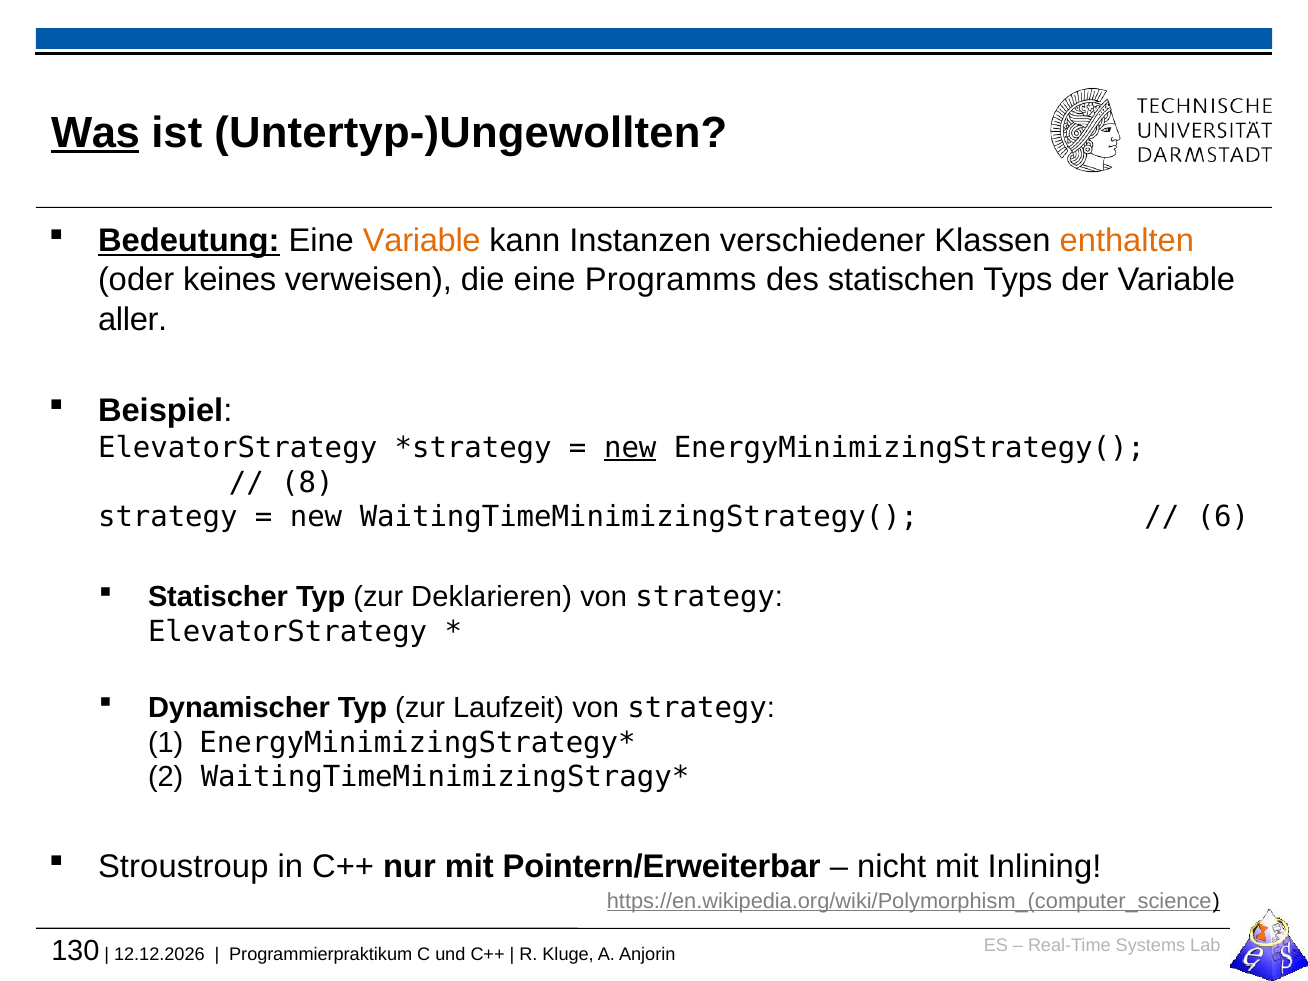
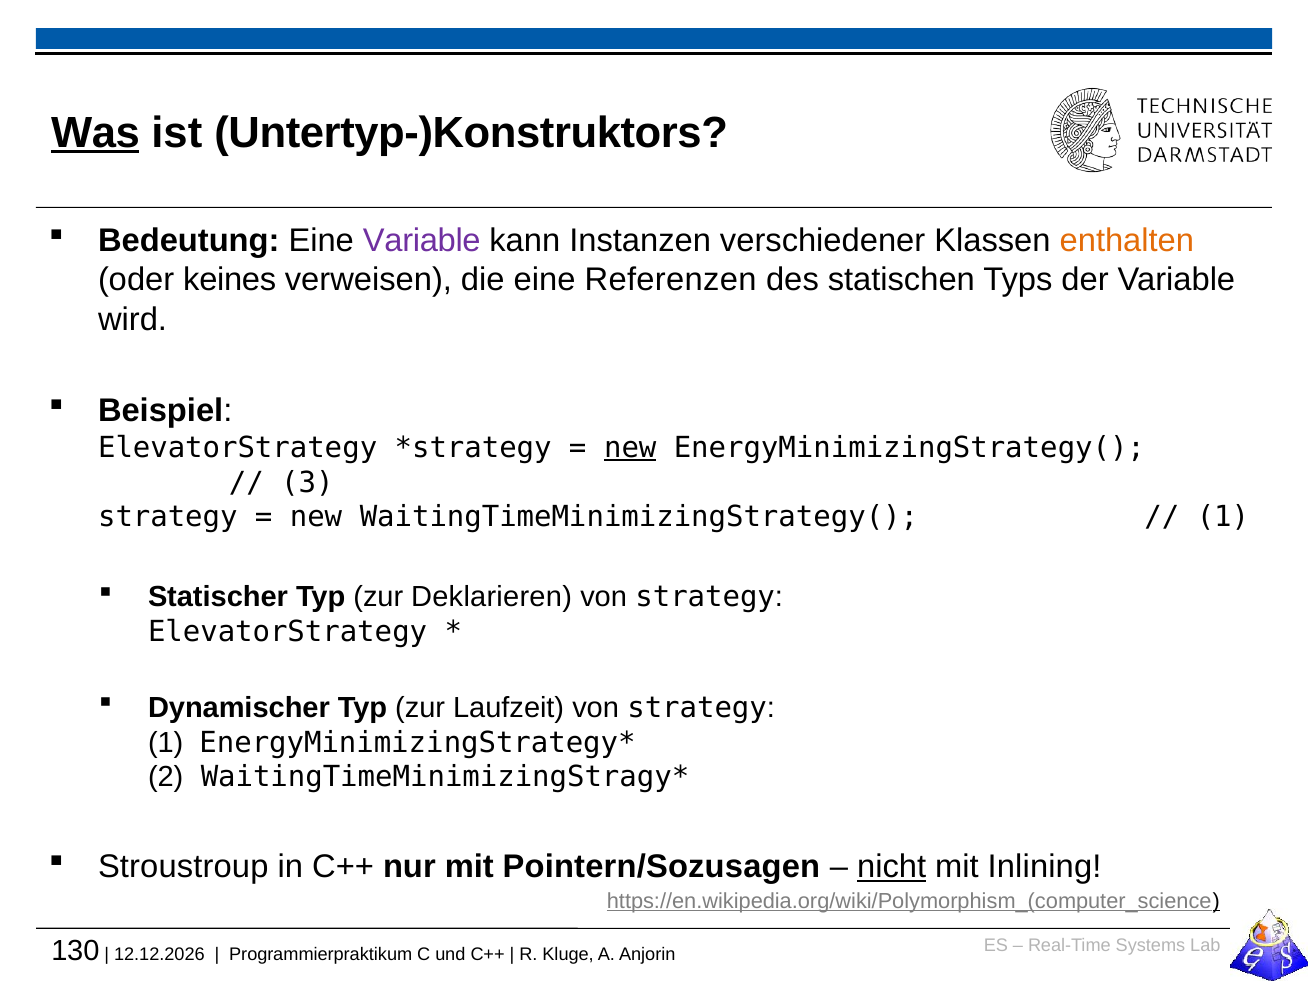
Untertyp-)Ungewollten: Untertyp-)Ungewollten -> Untertyp-)Konstruktors
Bedeutung underline: present -> none
Variable at (422, 241) colour: orange -> purple
Programms: Programms -> Referenzen
aller: aller -> wird
8: 8 -> 3
6 at (1223, 517): 6 -> 1
Pointern/Erweiterbar: Pointern/Erweiterbar -> Pointern/Sozusagen
nicht underline: none -> present
